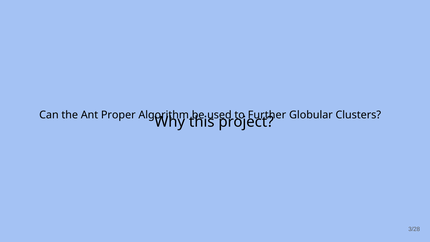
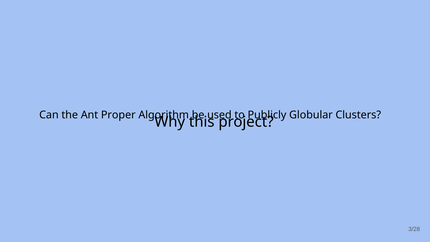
Further: Further -> Publicly
